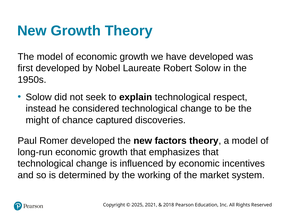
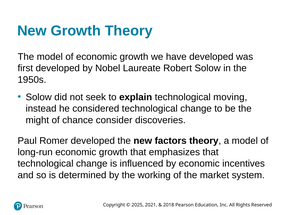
respect: respect -> moving
captured: captured -> consider
